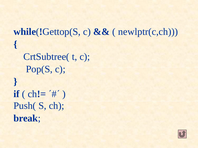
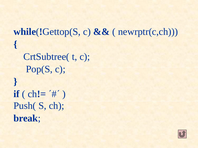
newlptr(c,ch: newlptr(c,ch -> newrptr(c,ch
